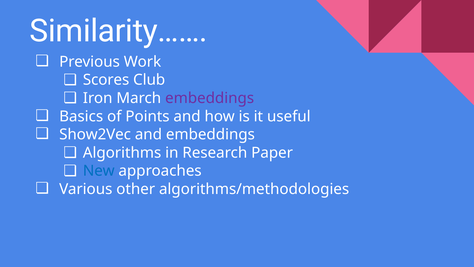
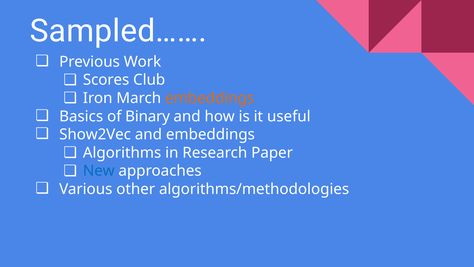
Similarity……: Similarity…… -> Sampled……
embeddings at (210, 98) colour: purple -> orange
Points: Points -> Binary
